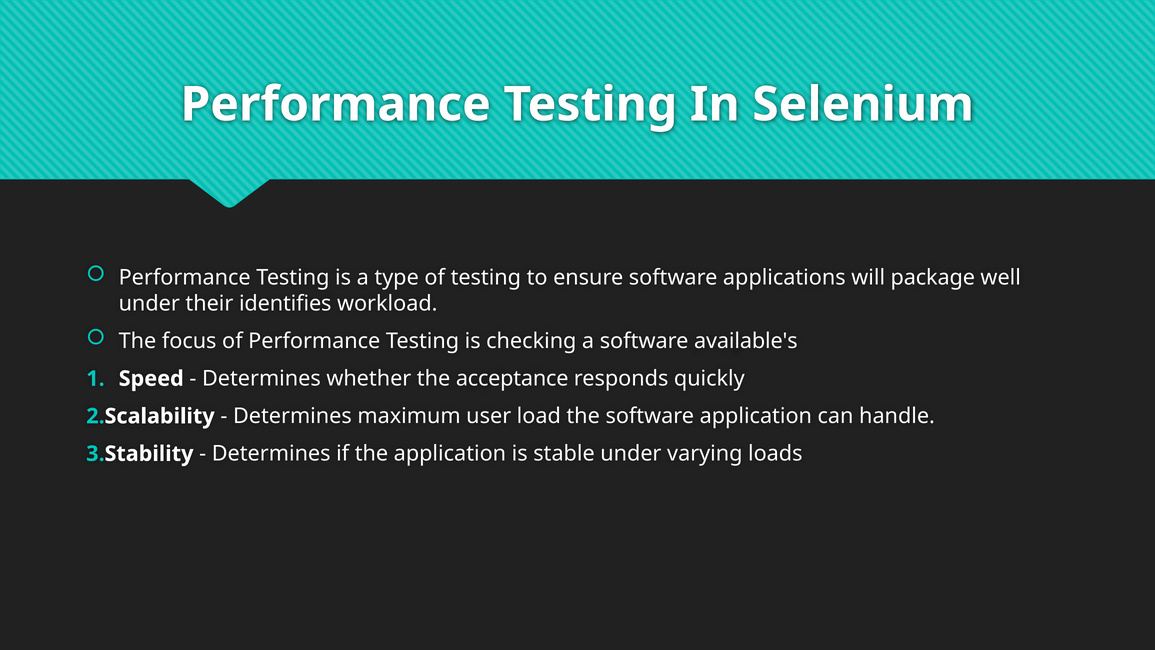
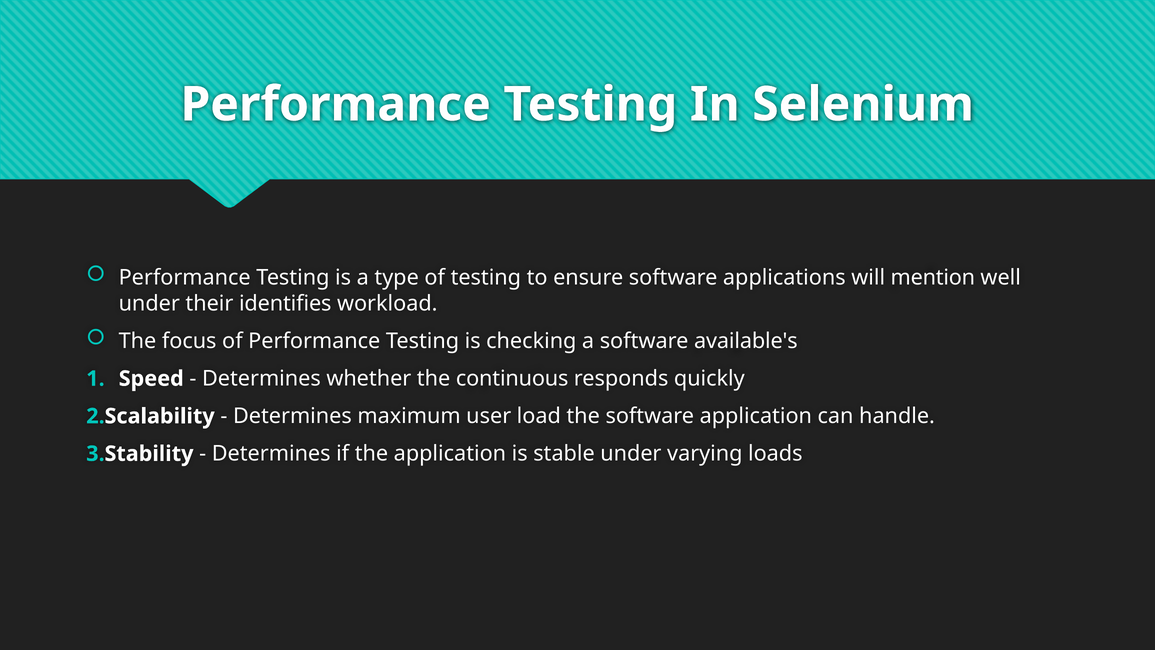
package: package -> mention
acceptance: acceptance -> continuous
